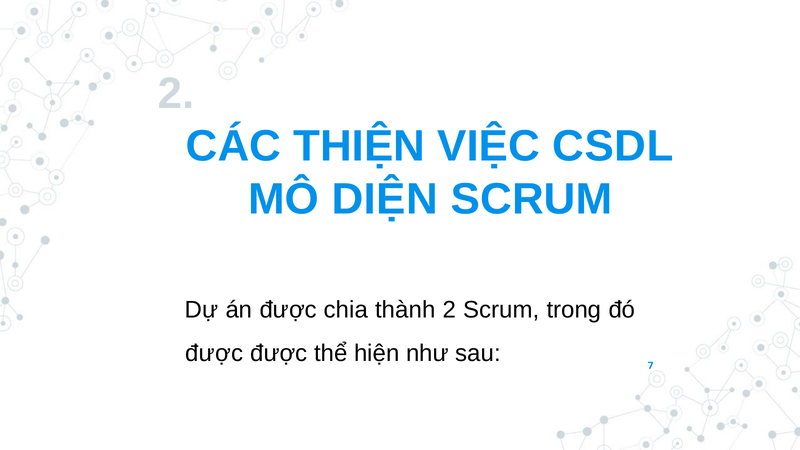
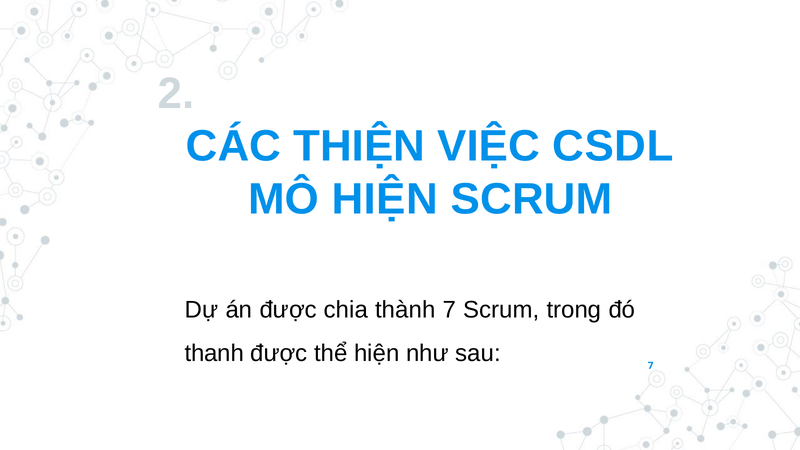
MÔ DIỆN: DIỆN -> HIỆN
thành 2: 2 -> 7
được at (214, 353): được -> thanh
